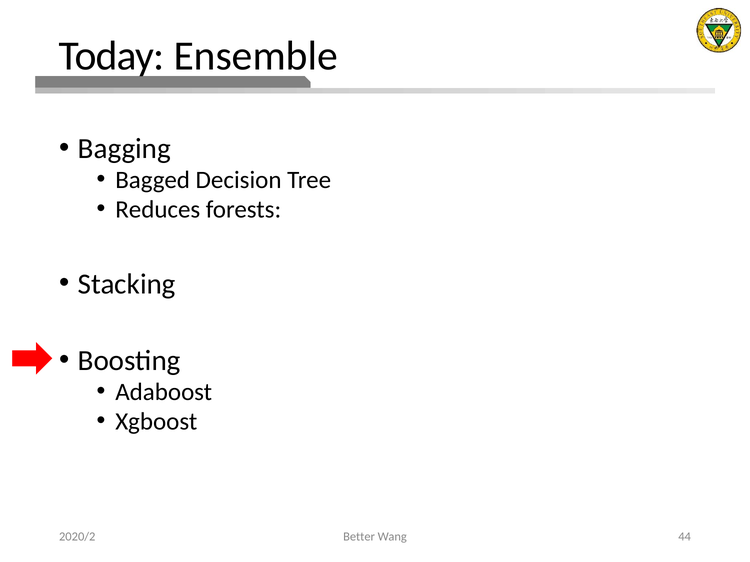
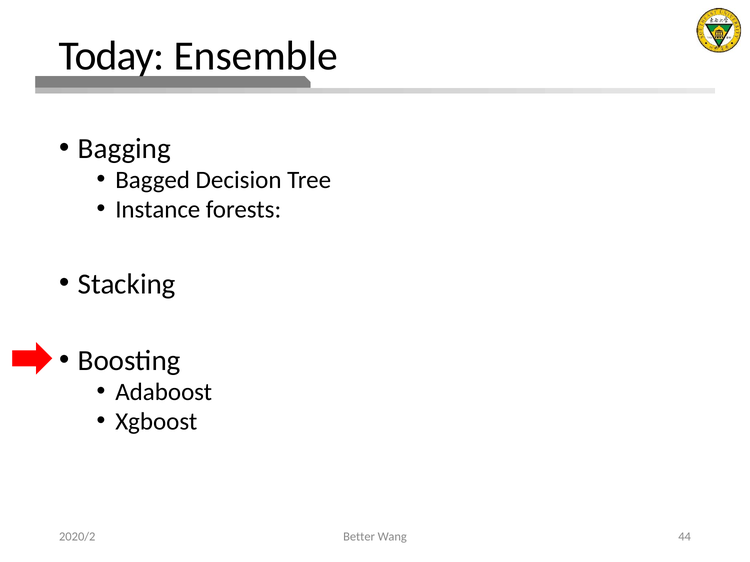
Reduces: Reduces -> Instance
